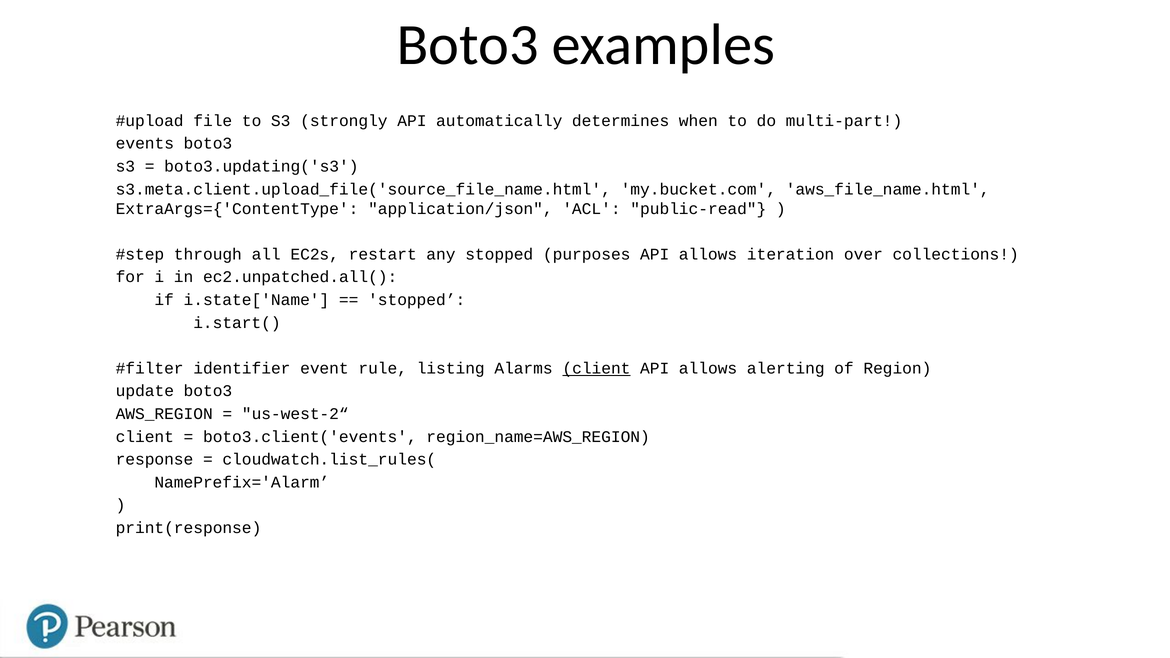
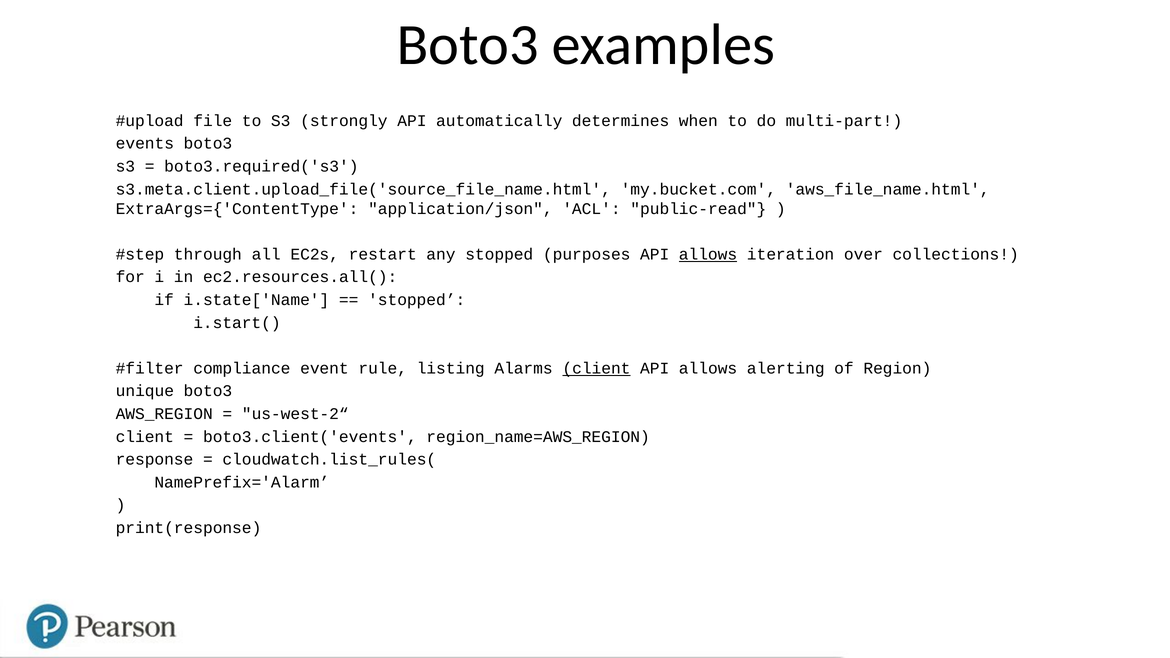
boto3.updating('s3: boto3.updating('s3 -> boto3.required('s3
allows at (708, 254) underline: none -> present
ec2.unpatched.all(: ec2.unpatched.all( -> ec2.resources.all(
identifier: identifier -> compliance
update: update -> unique
